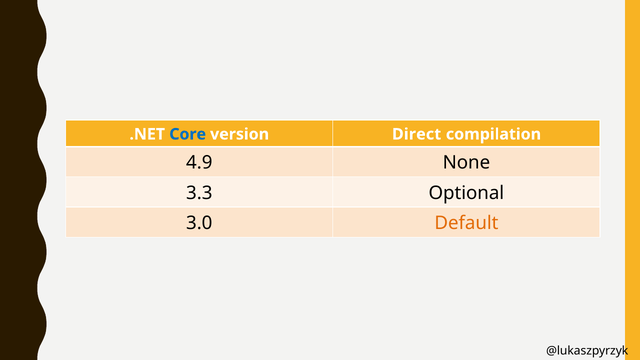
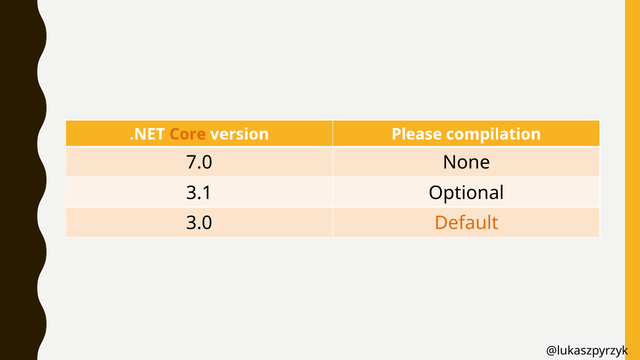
Core colour: blue -> orange
Direct: Direct -> Please
4.9: 4.9 -> 7.0
3.3: 3.3 -> 3.1
